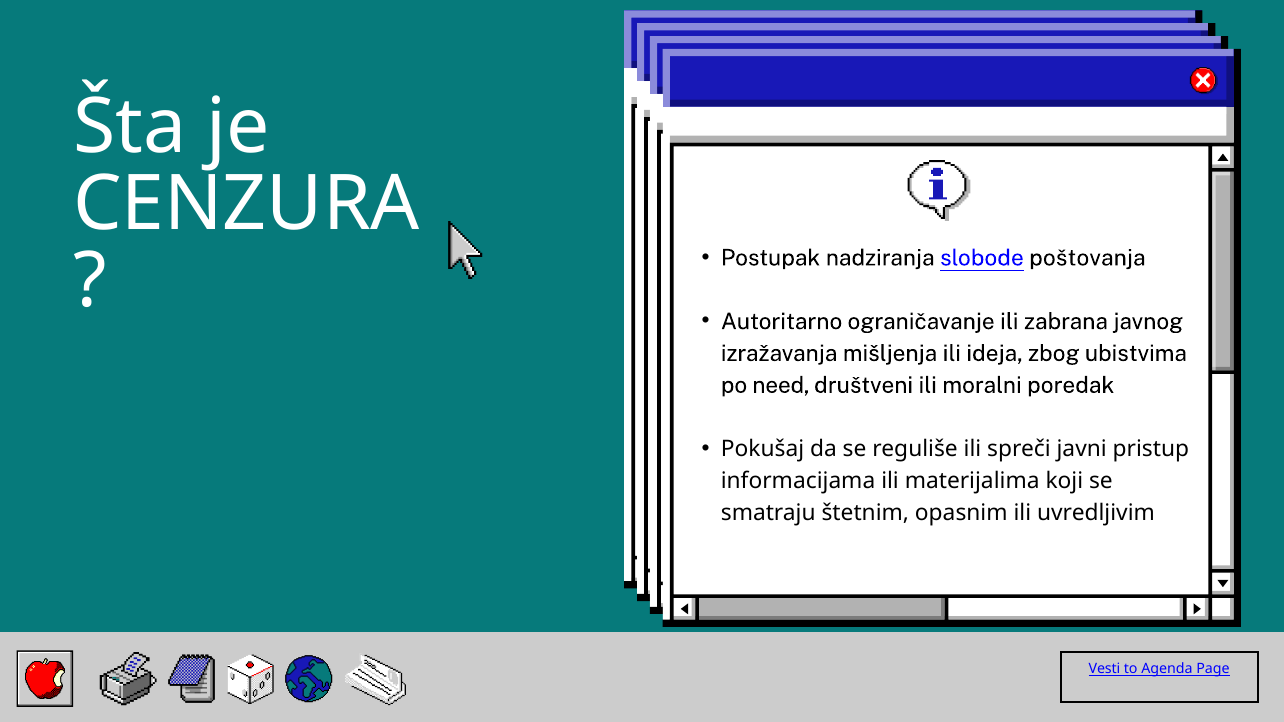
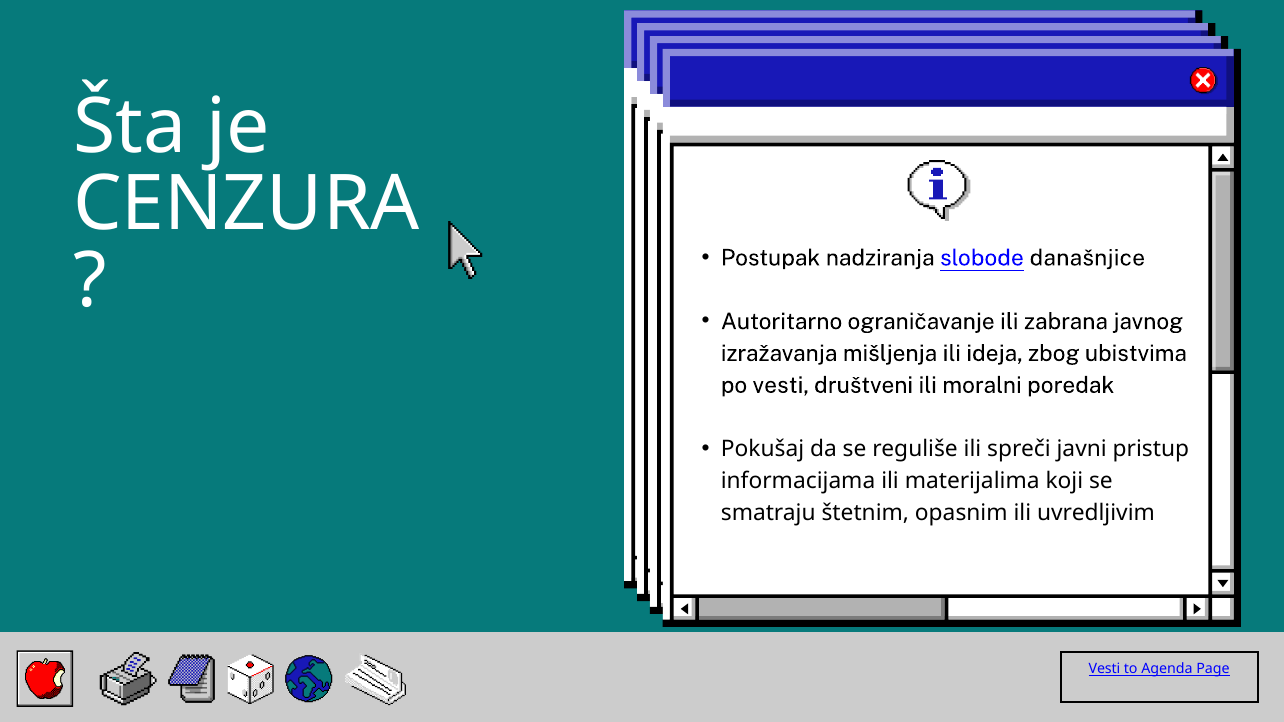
poštovanja: poštovanja -> današnjice
po need: need -> vesti
